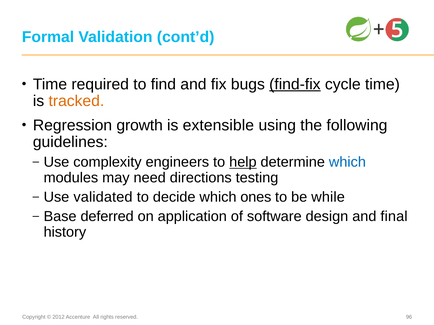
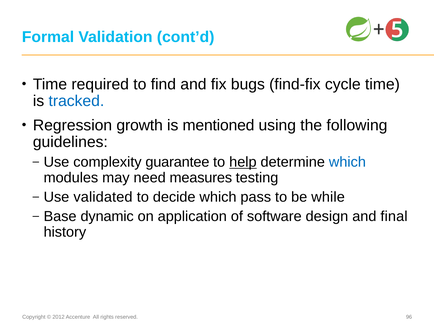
find-fix underline: present -> none
tracked colour: orange -> blue
extensible: extensible -> mentioned
engineers: engineers -> guarantee
directions: directions -> measures
ones: ones -> pass
deferred: deferred -> dynamic
